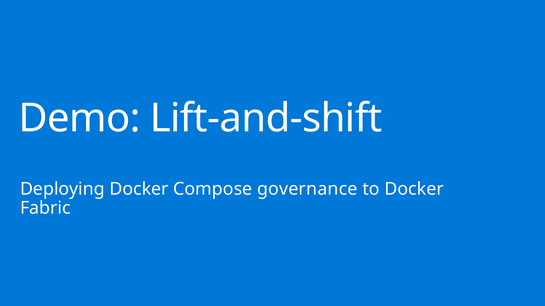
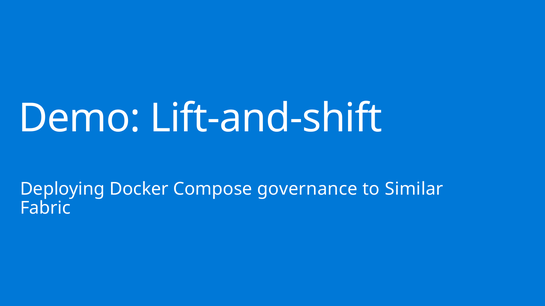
to Docker: Docker -> Similar
